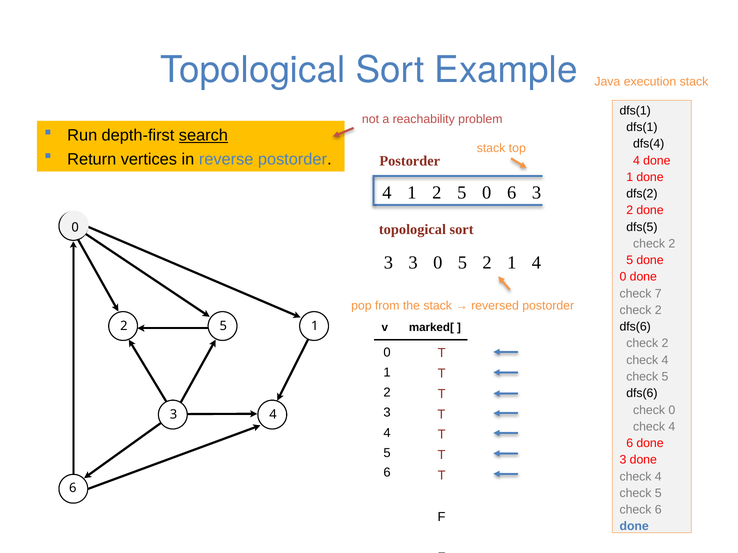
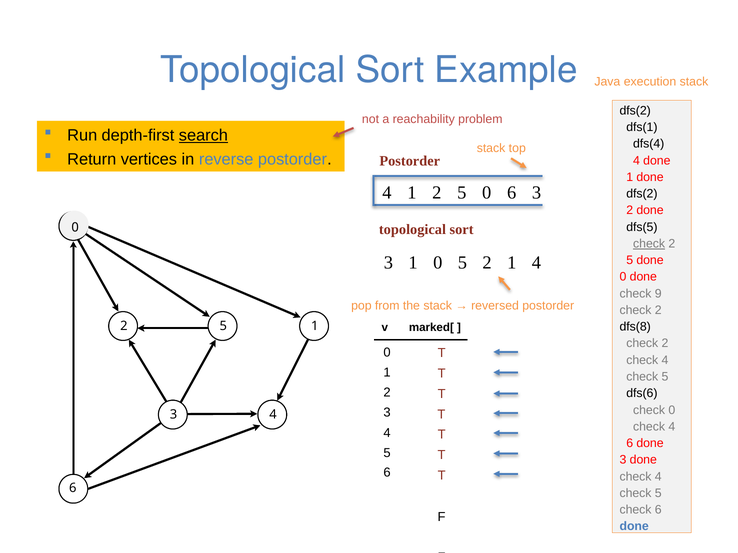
dfs(1 at (635, 111): dfs(1 -> dfs(2
check at (649, 244) underline: none -> present
3 at (413, 263): 3 -> 1
7: 7 -> 9
dfs(6 at (635, 327): dfs(6 -> dfs(8
